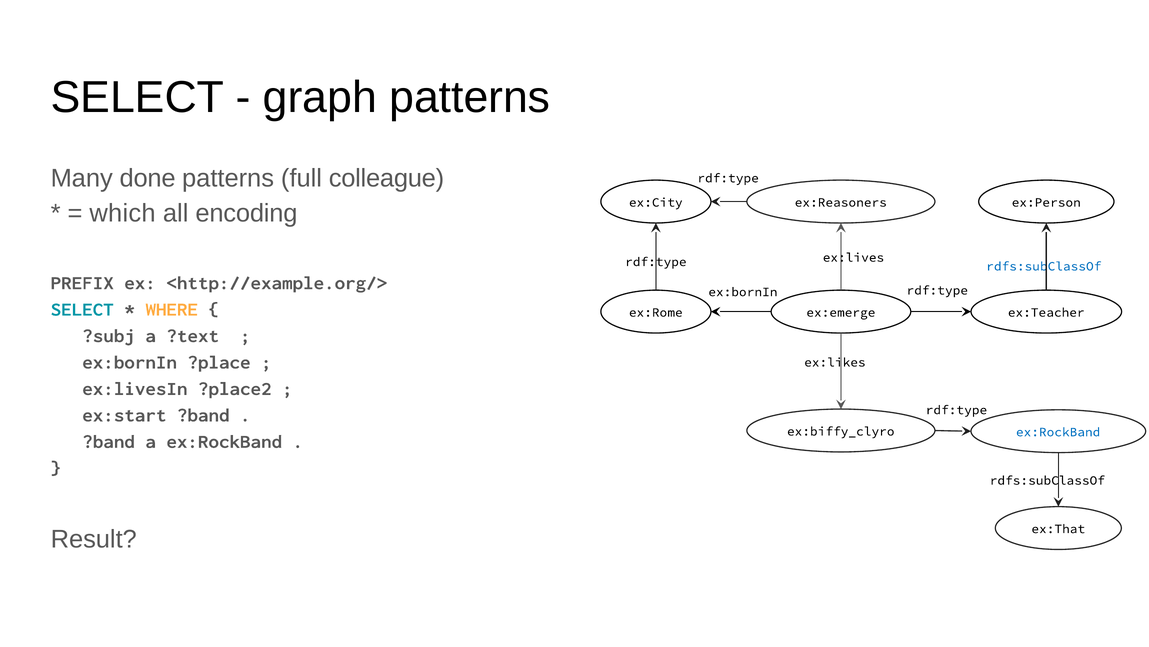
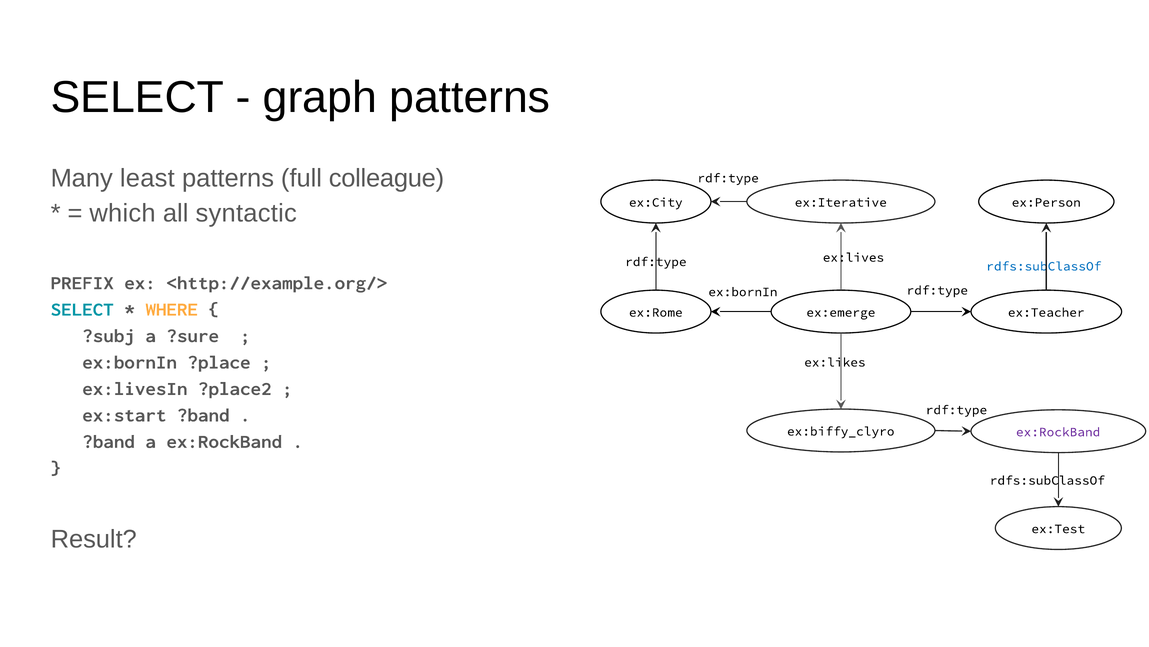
done: done -> least
ex:Reasoners: ex:Reasoners -> ex:Iterative
encoding: encoding -> syntactic
?text: ?text -> ?sure
ex:RockBand at (1058, 432) colour: blue -> purple
ex:That: ex:That -> ex:Test
